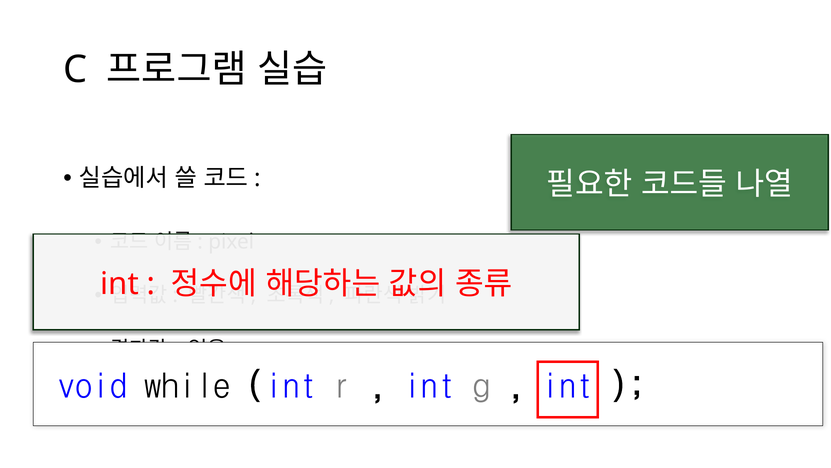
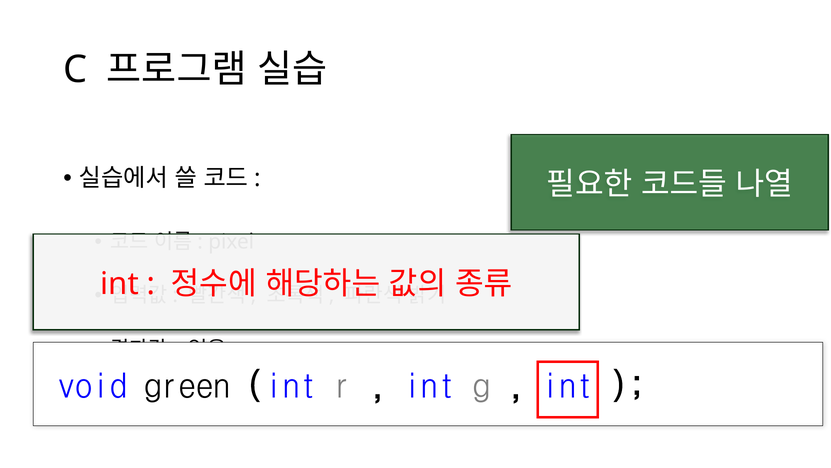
while: while -> green
